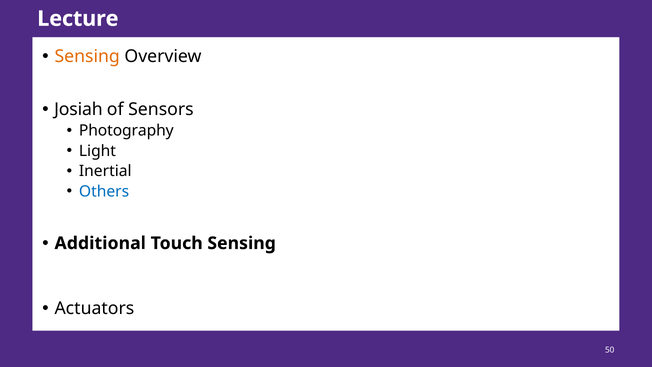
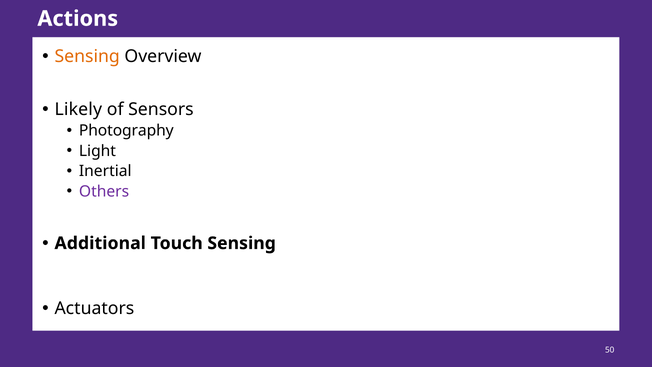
Lecture: Lecture -> Actions
Josiah: Josiah -> Likely
Others colour: blue -> purple
